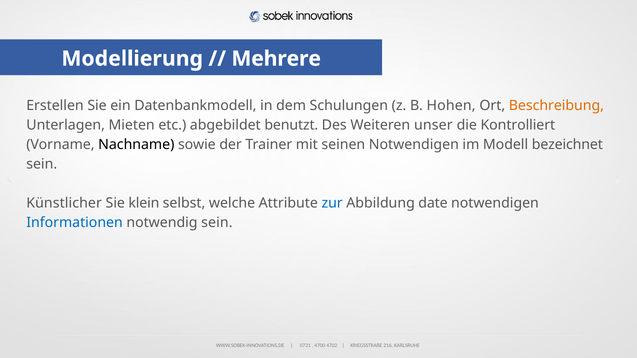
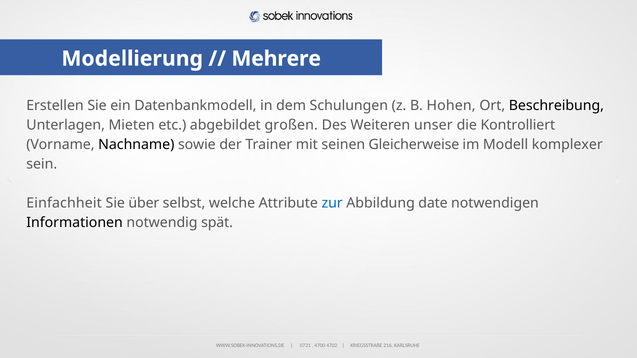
Beschreibung colour: orange -> black
benutzt: benutzt -> großen
seinen Notwendigen: Notwendigen -> Gleicherweise
bezeichnet: bezeichnet -> komplexer
Künstlicher: Künstlicher -> Einfachheit
klein: klein -> über
Informationen colour: blue -> black
notwendig sein: sein -> spät
